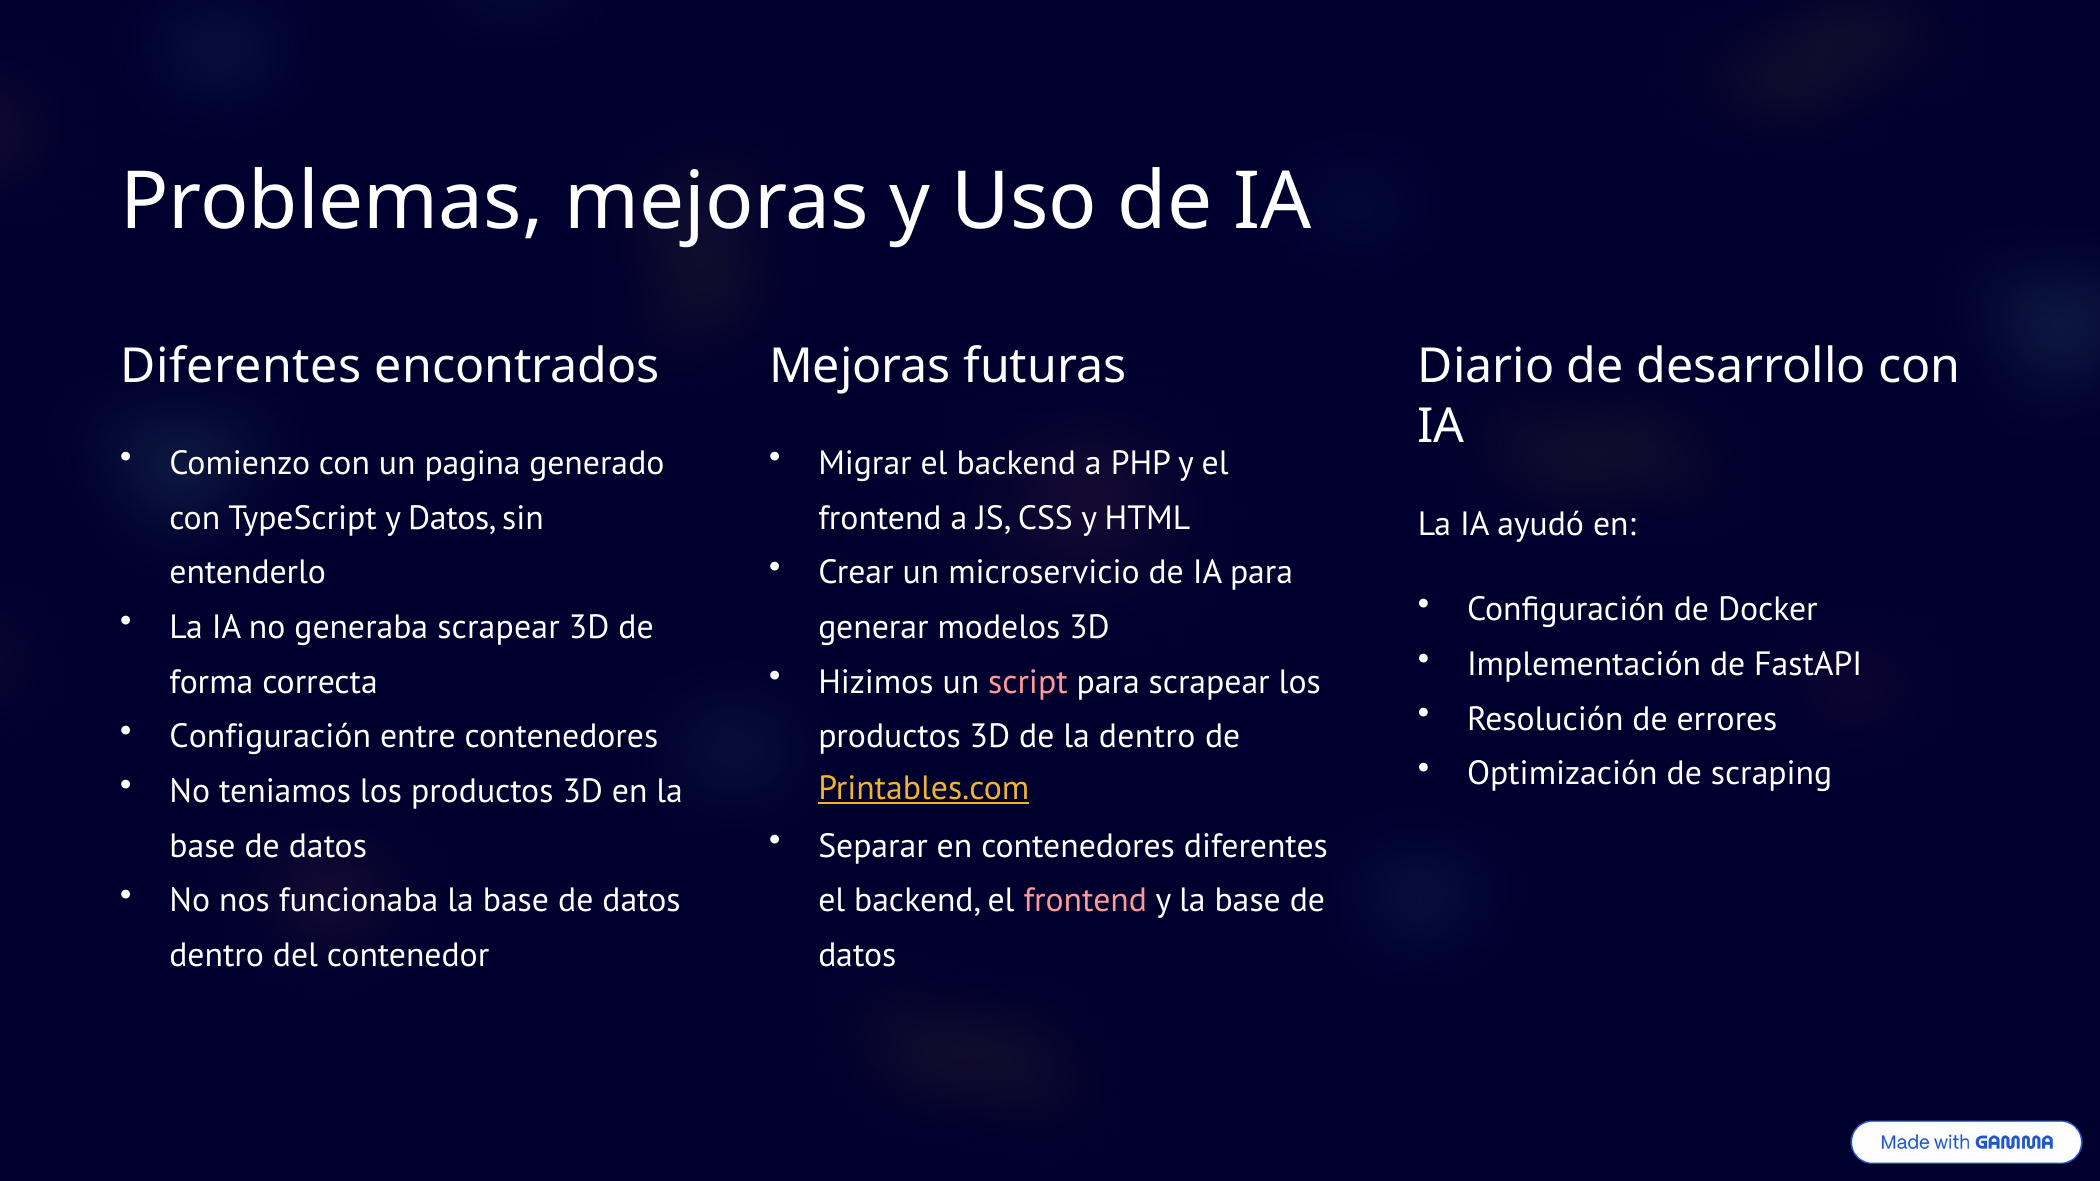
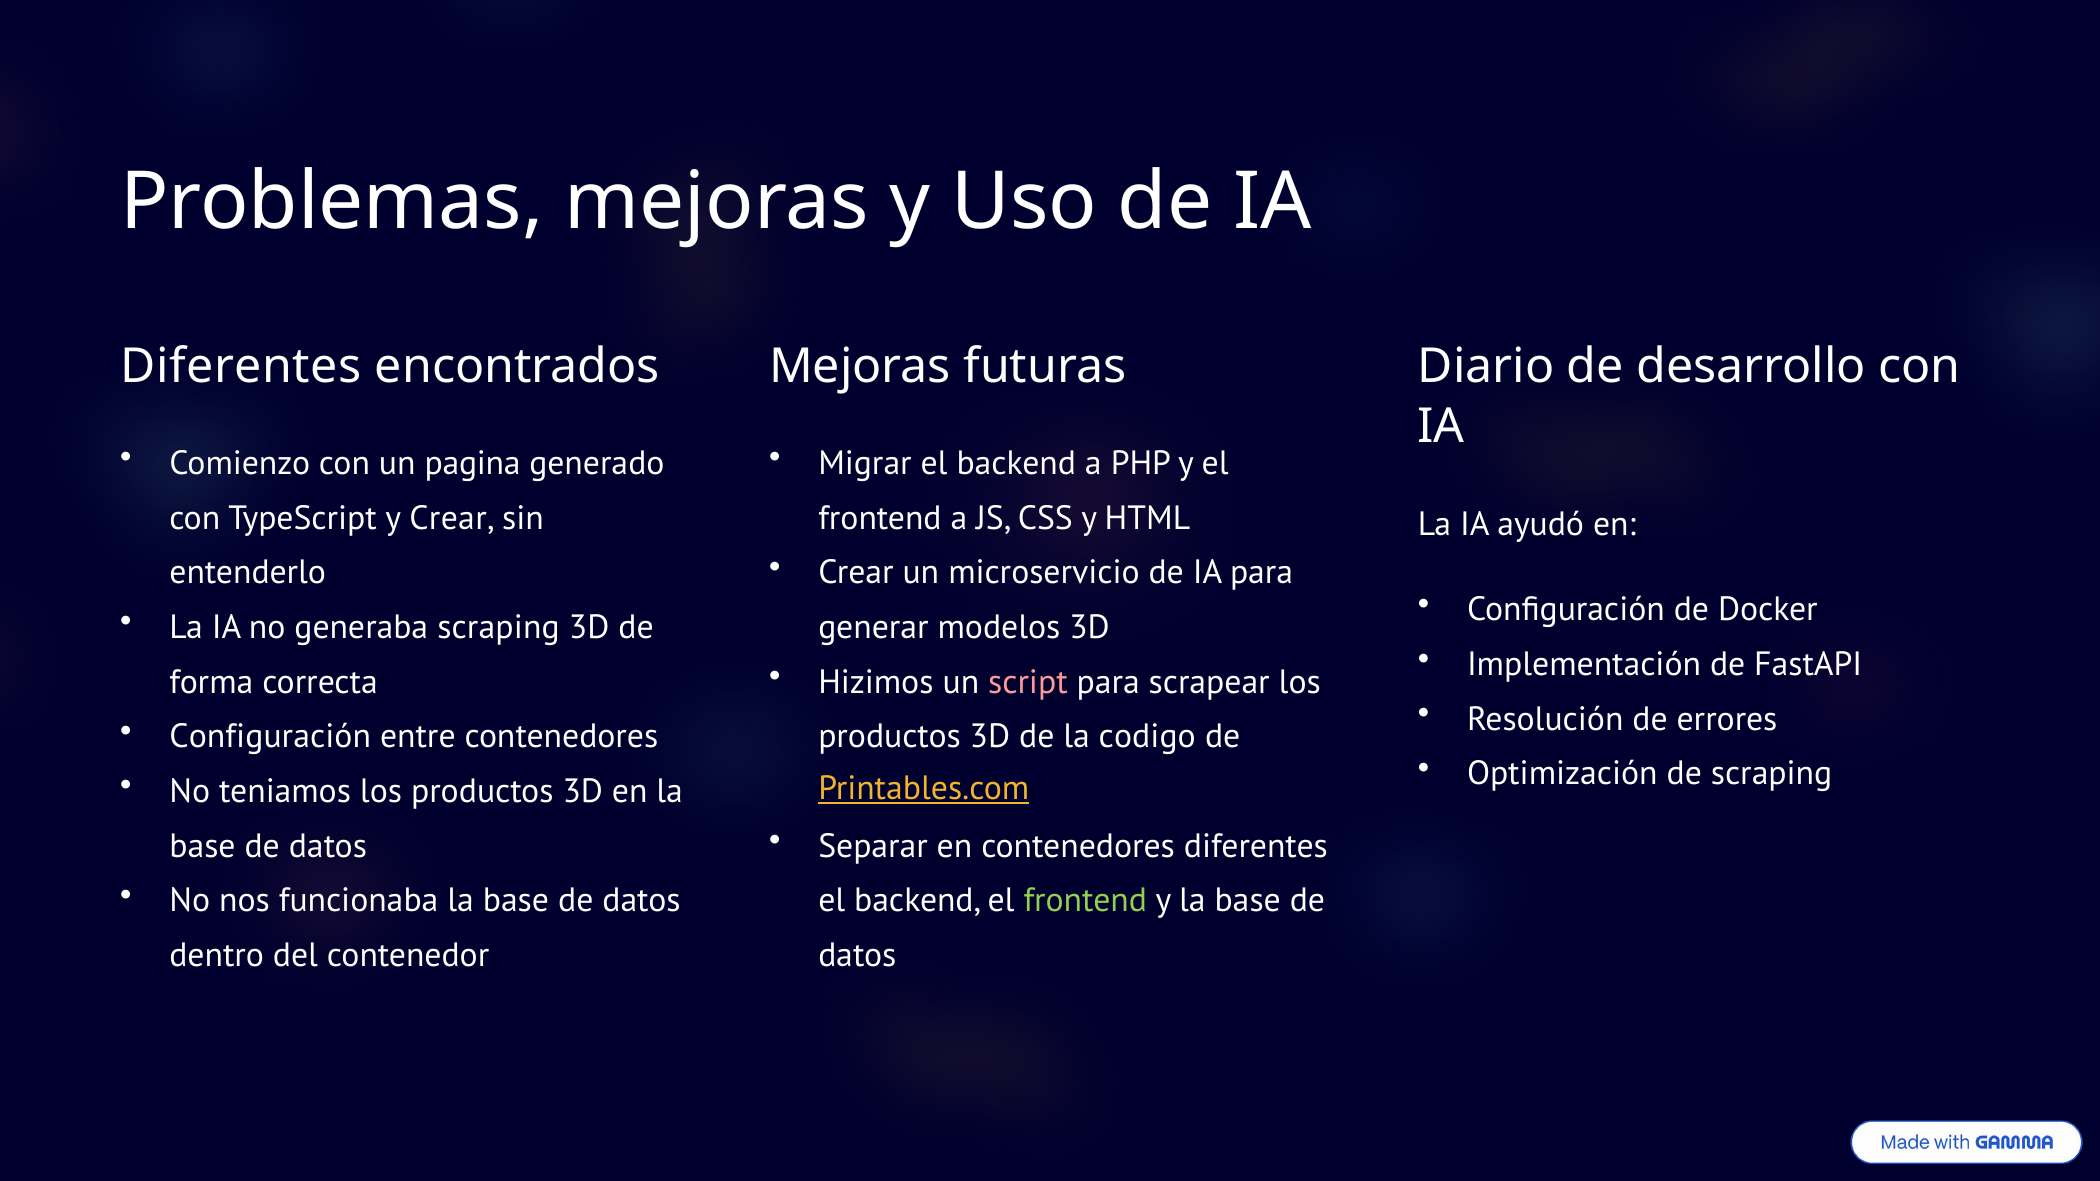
y Datos: Datos -> Crear
generaba scrapear: scrapear -> scraping
la dentro: dentro -> codigo
frontend at (1085, 901) colour: pink -> light green
